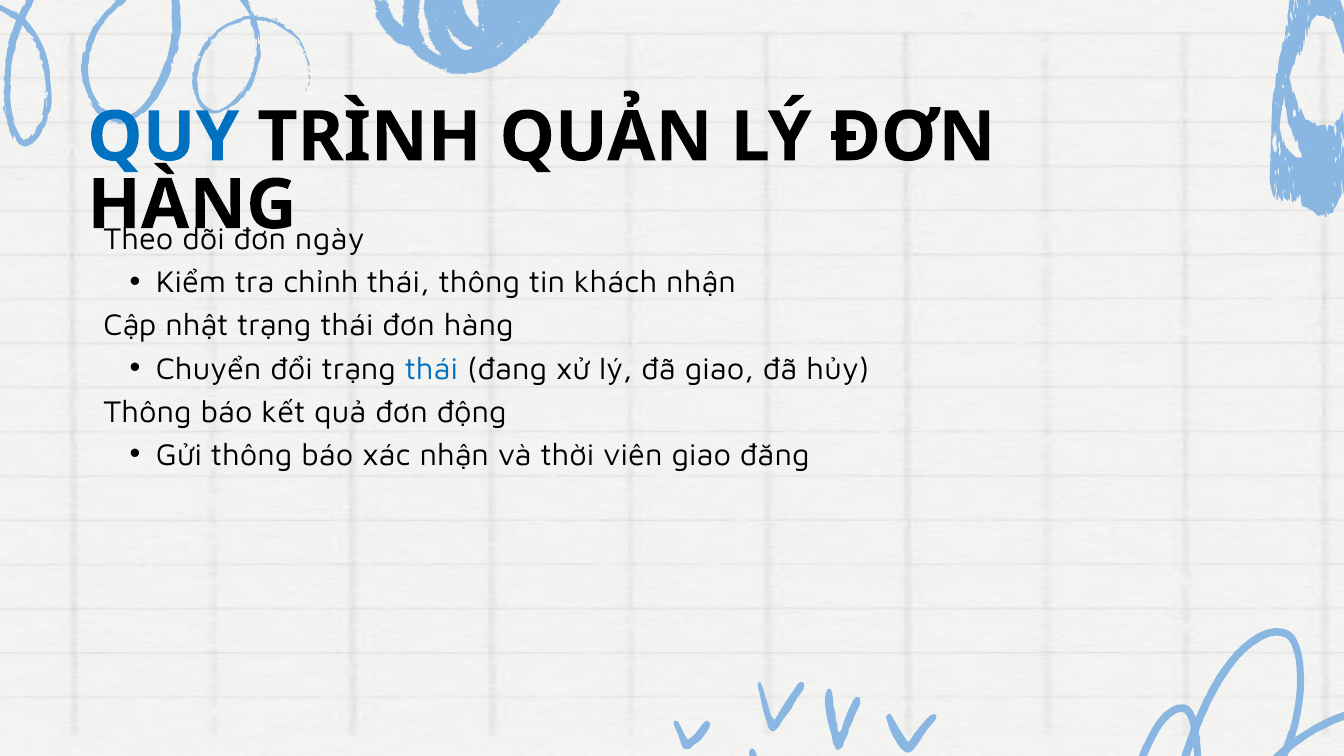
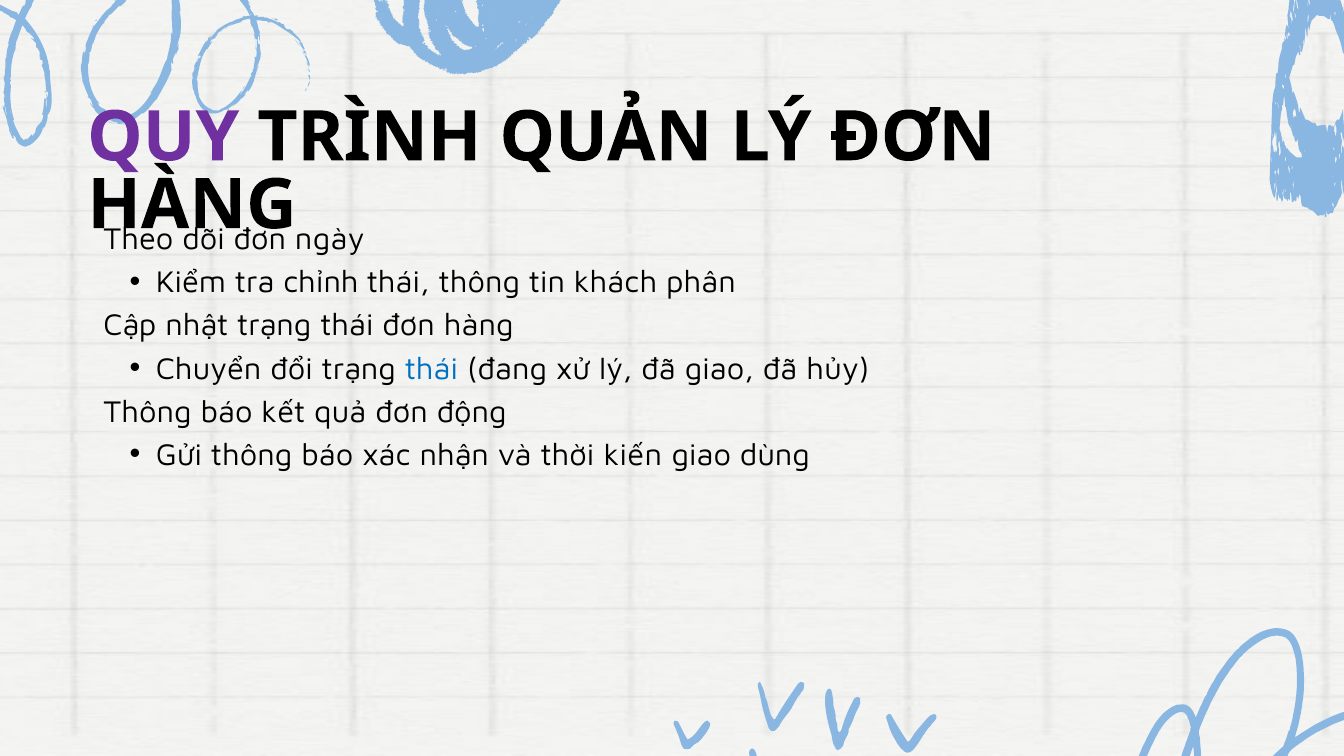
QUY colour: blue -> purple
khách nhận: nhận -> phân
viên: viên -> kiến
đăng: đăng -> dùng
